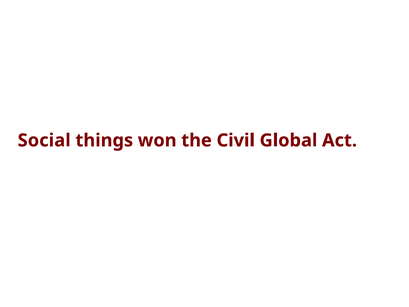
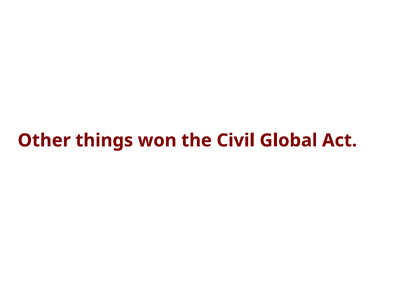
Social: Social -> Other
